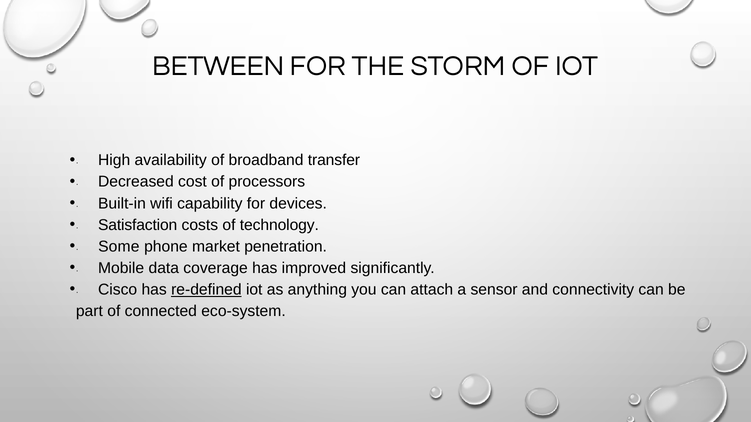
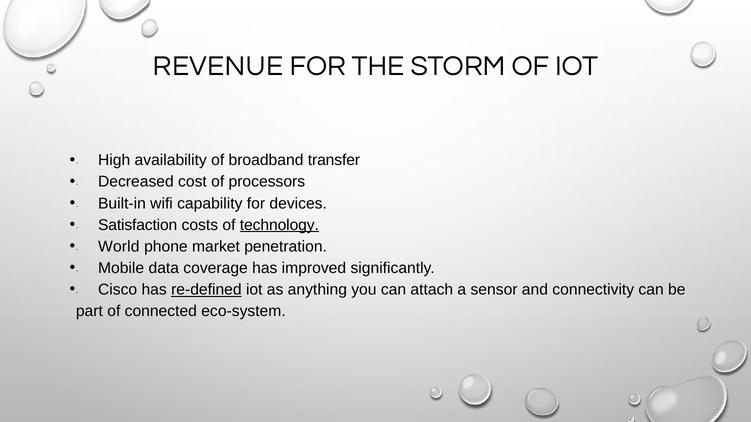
BETWEEN: BETWEEN -> REVENUE
technology underline: none -> present
Some: Some -> World
